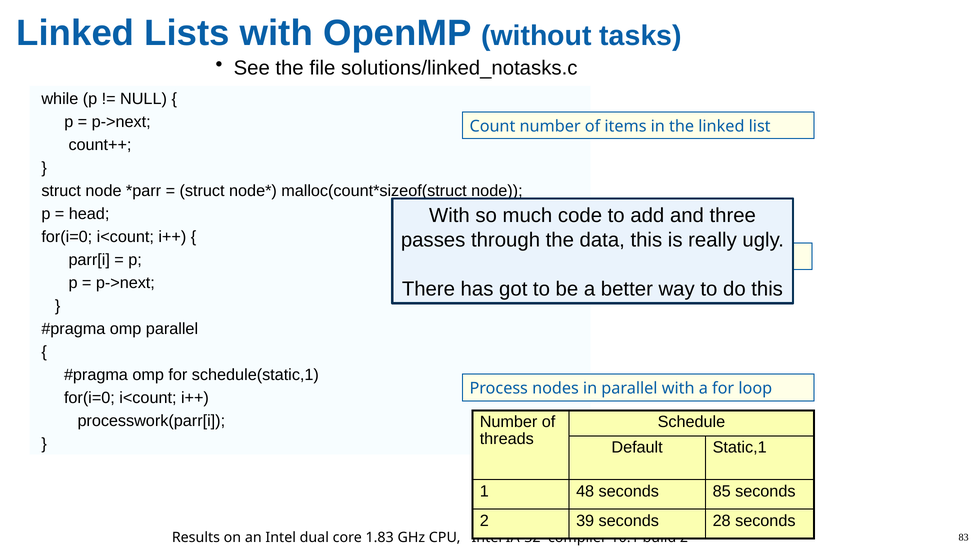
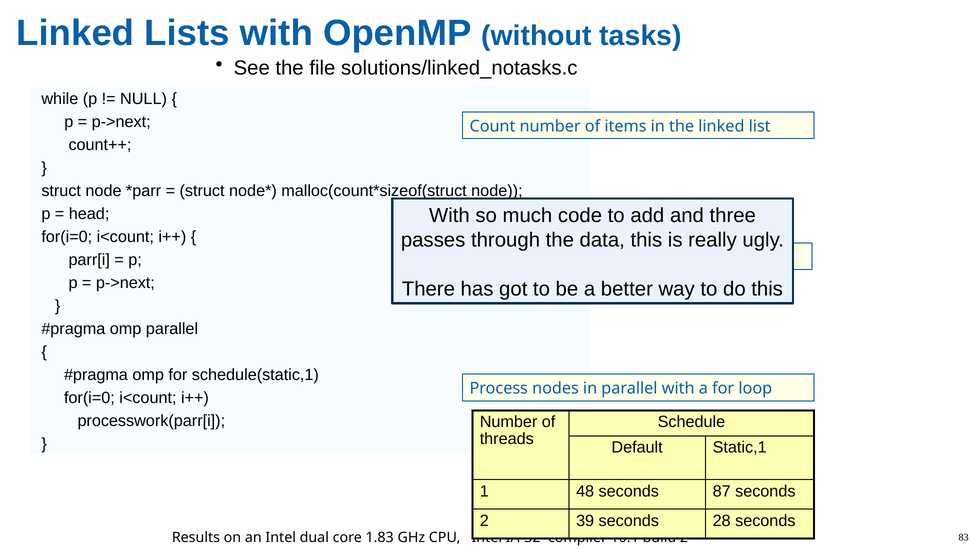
85: 85 -> 87
